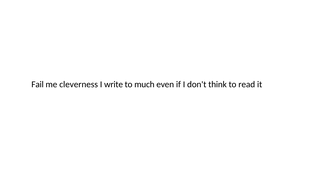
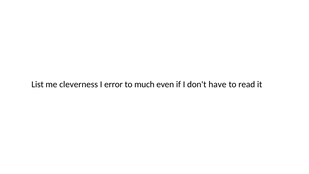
Fail: Fail -> List
write: write -> error
think: think -> have
